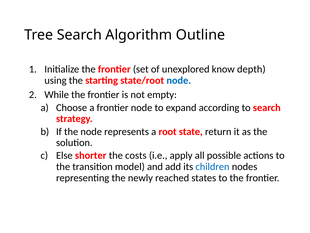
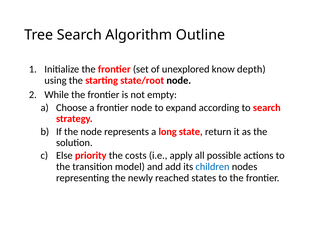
node at (179, 80) colour: blue -> black
root: root -> long
shorter: shorter -> priority
